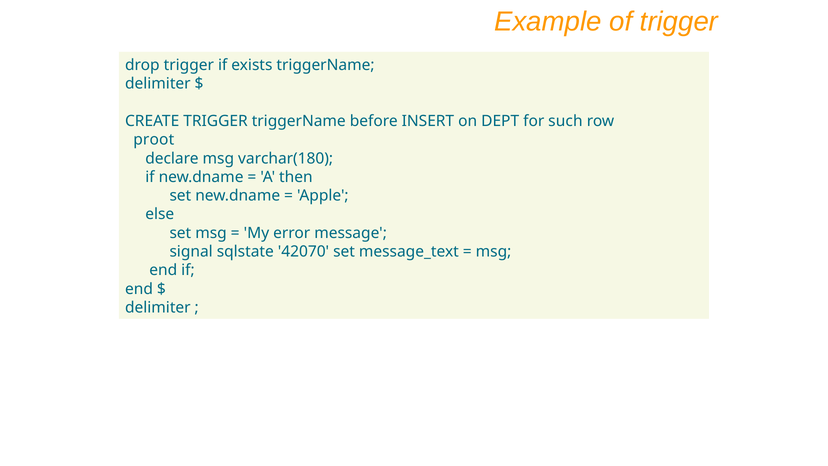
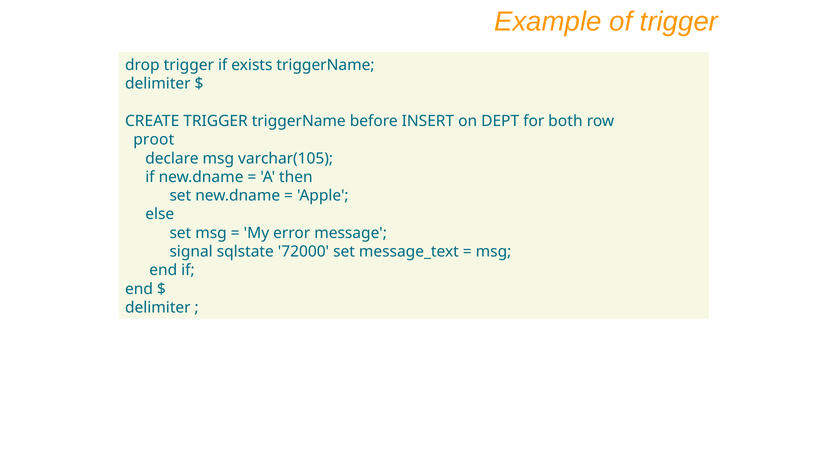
such: such -> both
varchar(180: varchar(180 -> varchar(105
42070: 42070 -> 72000
